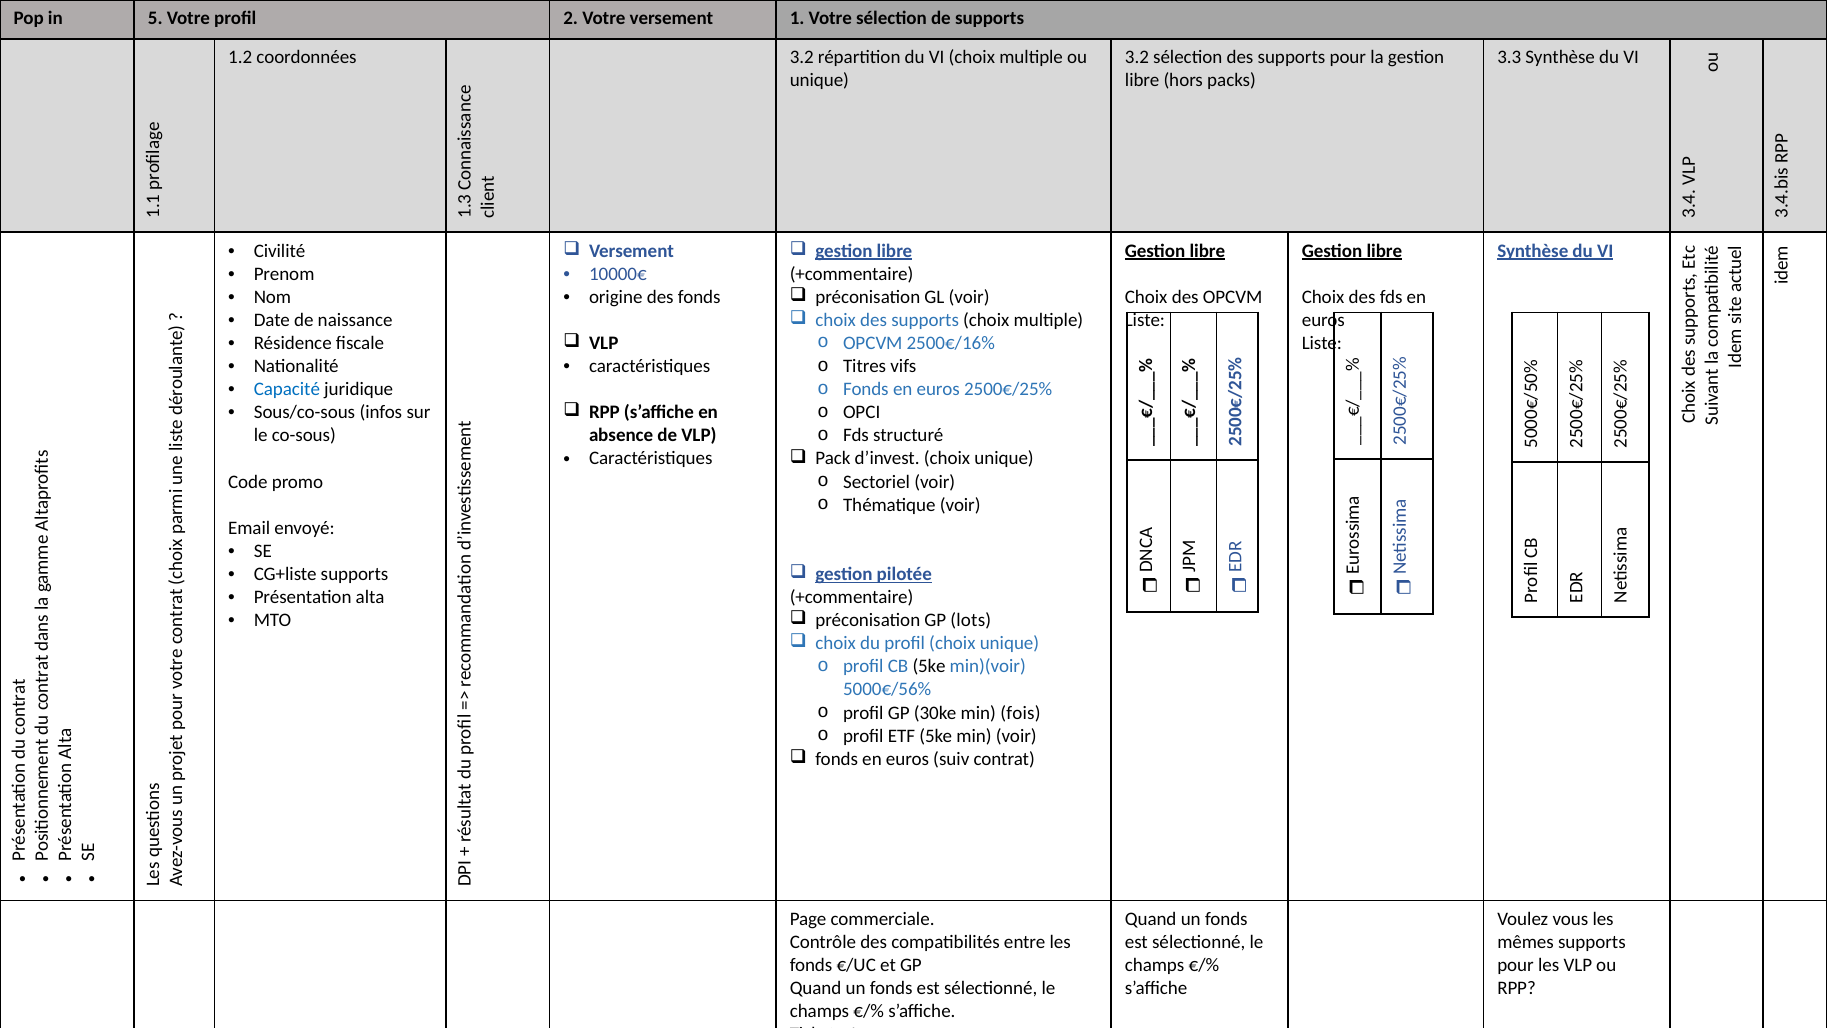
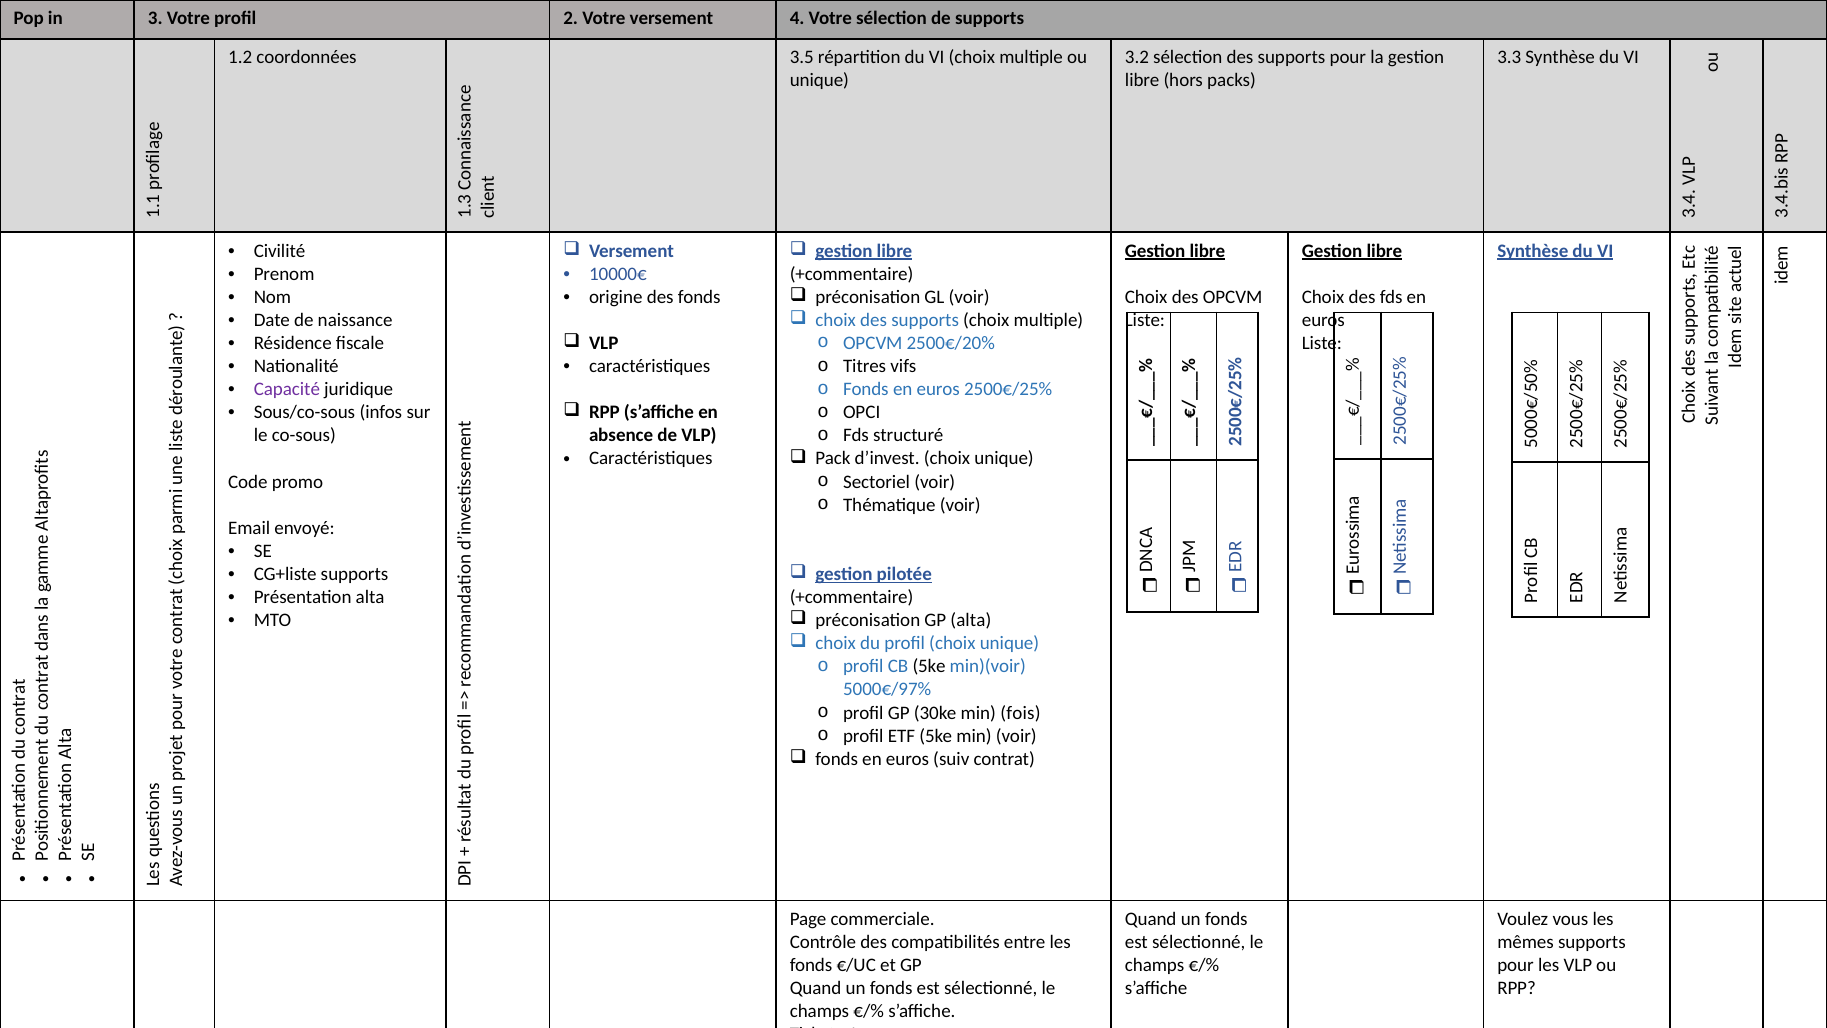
in 5: 5 -> 3
versement 1: 1 -> 4
3.2 at (802, 57): 3.2 -> 3.5
2500€/16%: 2500€/16% -> 2500€/20%
Capacité colour: blue -> purple
GP lots: lots -> alta
5000€/56%: 5000€/56% -> 5000€/97%
